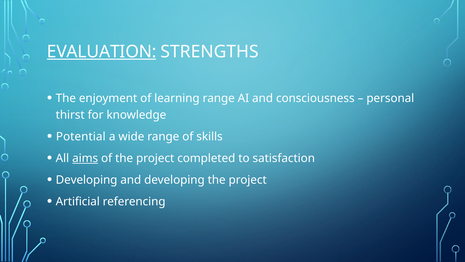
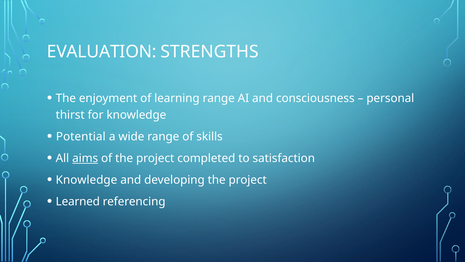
EVALUATION underline: present -> none
Developing at (87, 180): Developing -> Knowledge
Artificial: Artificial -> Learned
